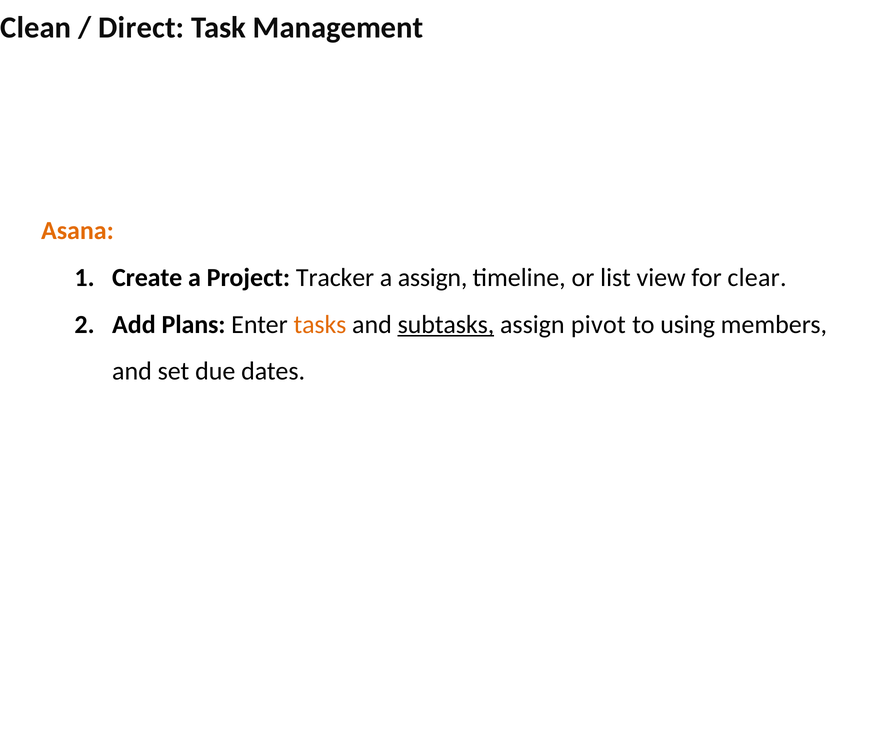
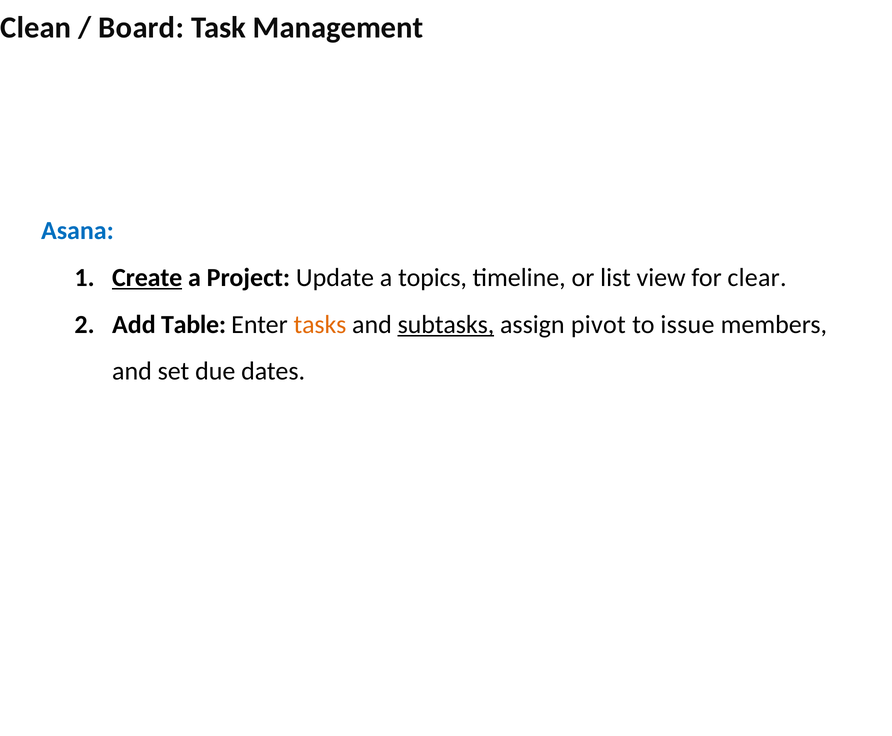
Direct: Direct -> Board
Asana colour: orange -> blue
Create underline: none -> present
Tracker: Tracker -> Update
a assign: assign -> topics
Plans: Plans -> Table
using: using -> issue
